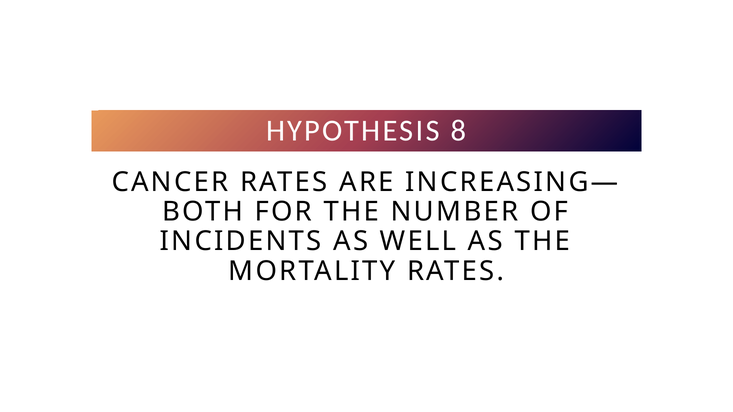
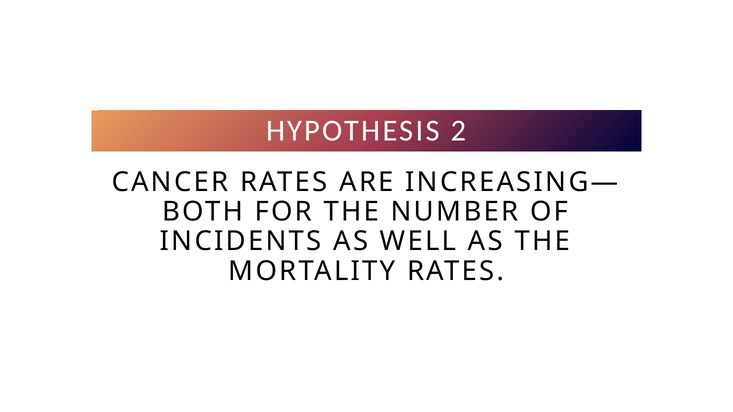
8: 8 -> 2
